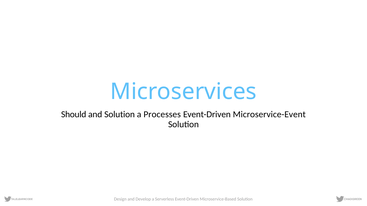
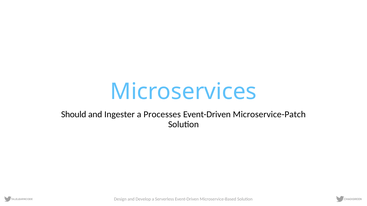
and Solution: Solution -> Ingester
Microservice-Event: Microservice-Event -> Microservice-Patch
